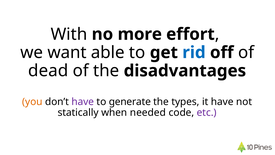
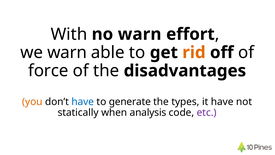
no more: more -> warn
we want: want -> warn
rid colour: blue -> orange
dead: dead -> force
have at (83, 102) colour: purple -> blue
needed: needed -> analysis
